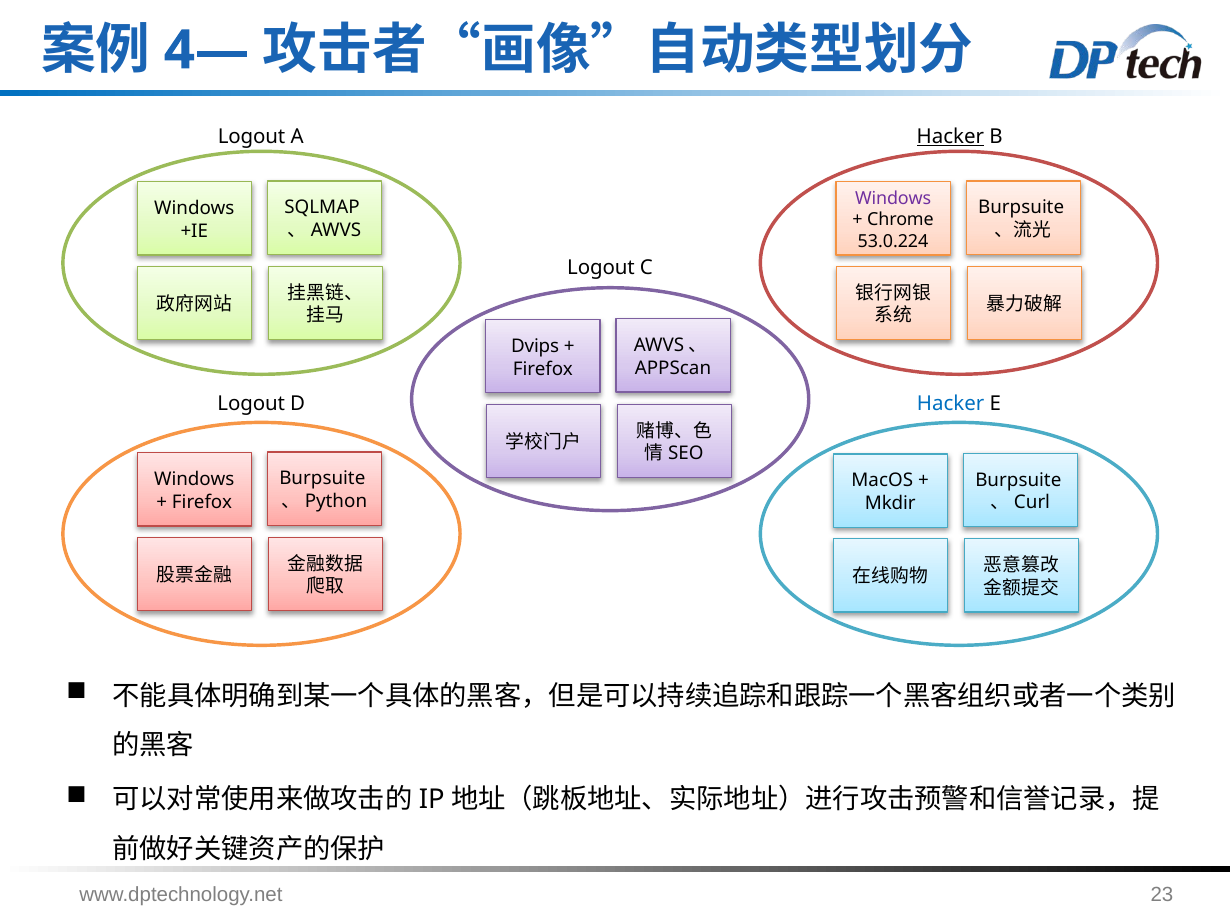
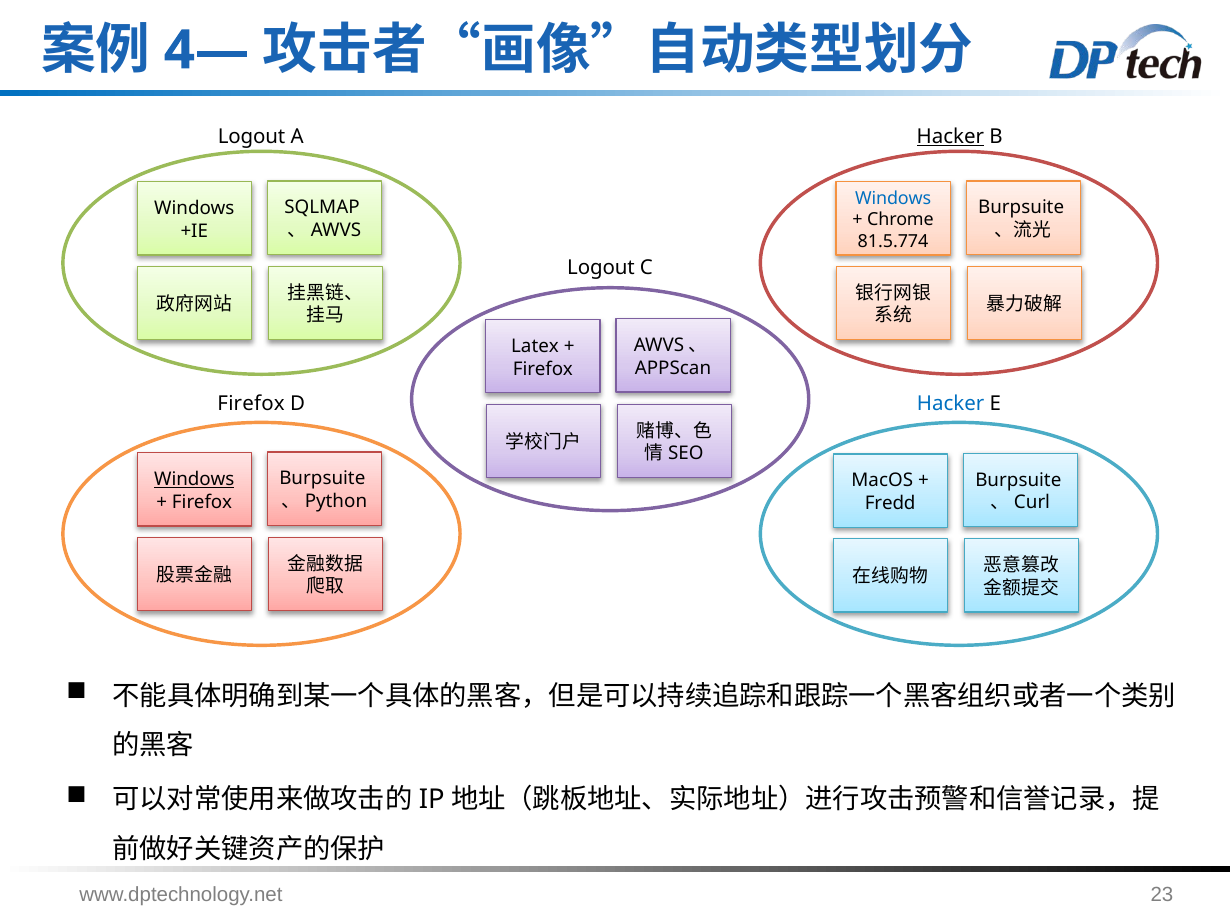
Windows at (893, 198) colour: purple -> blue
53.0.224: 53.0.224 -> 81.5.774
Dvips: Dvips -> Latex
Logout at (251, 403): Logout -> Firefox
Windows at (194, 479) underline: none -> present
Mkdir: Mkdir -> Fredd
